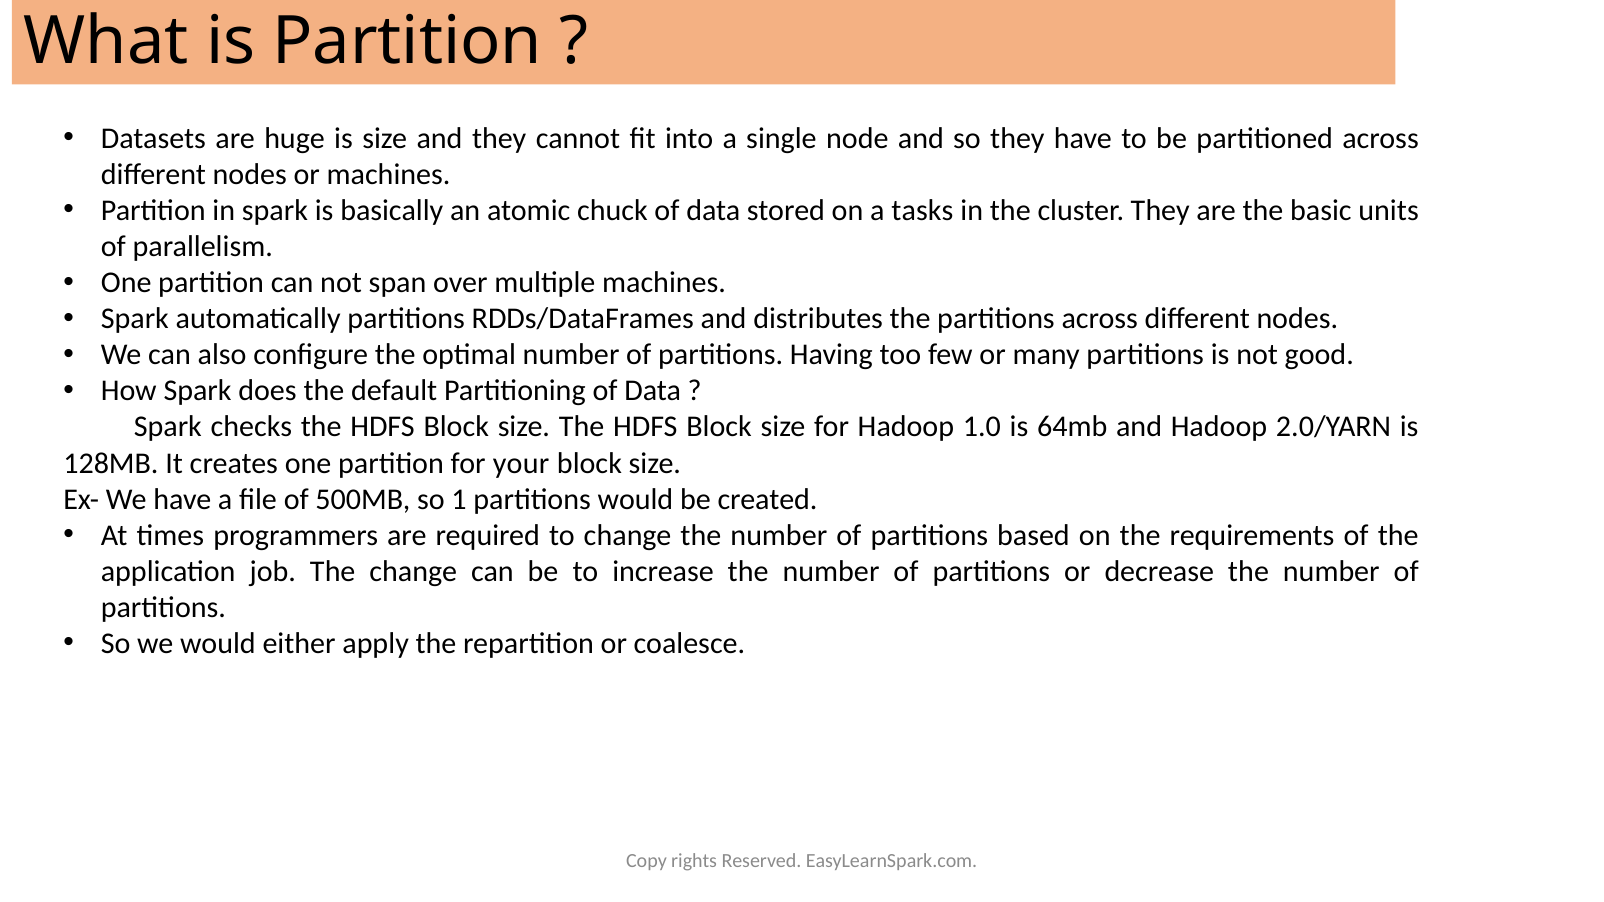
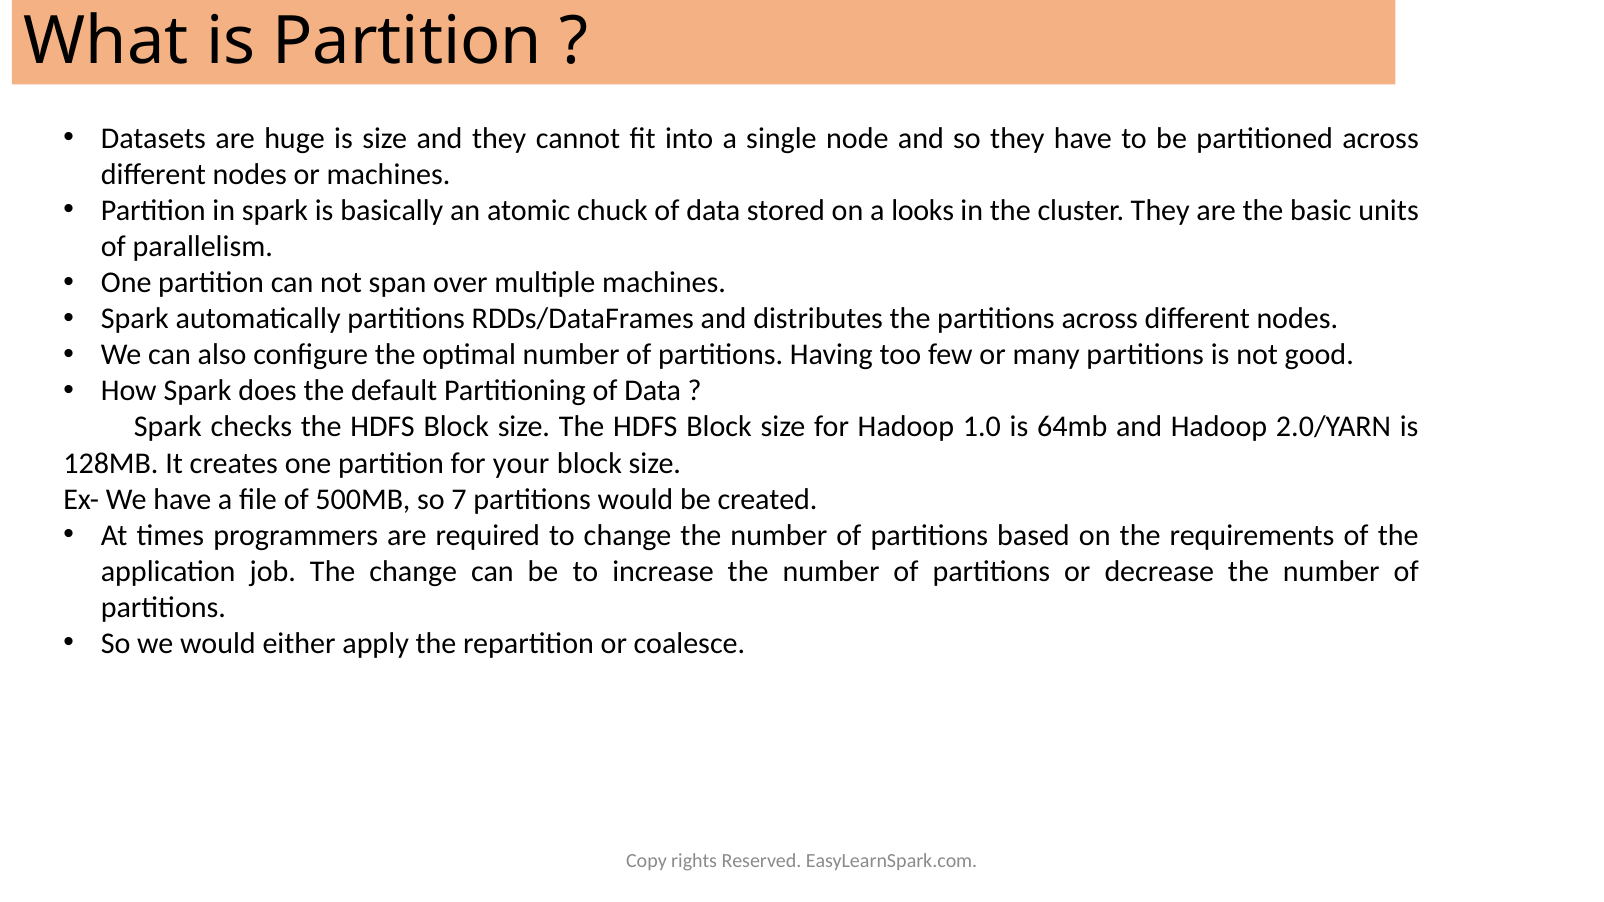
tasks: tasks -> looks
1: 1 -> 7
